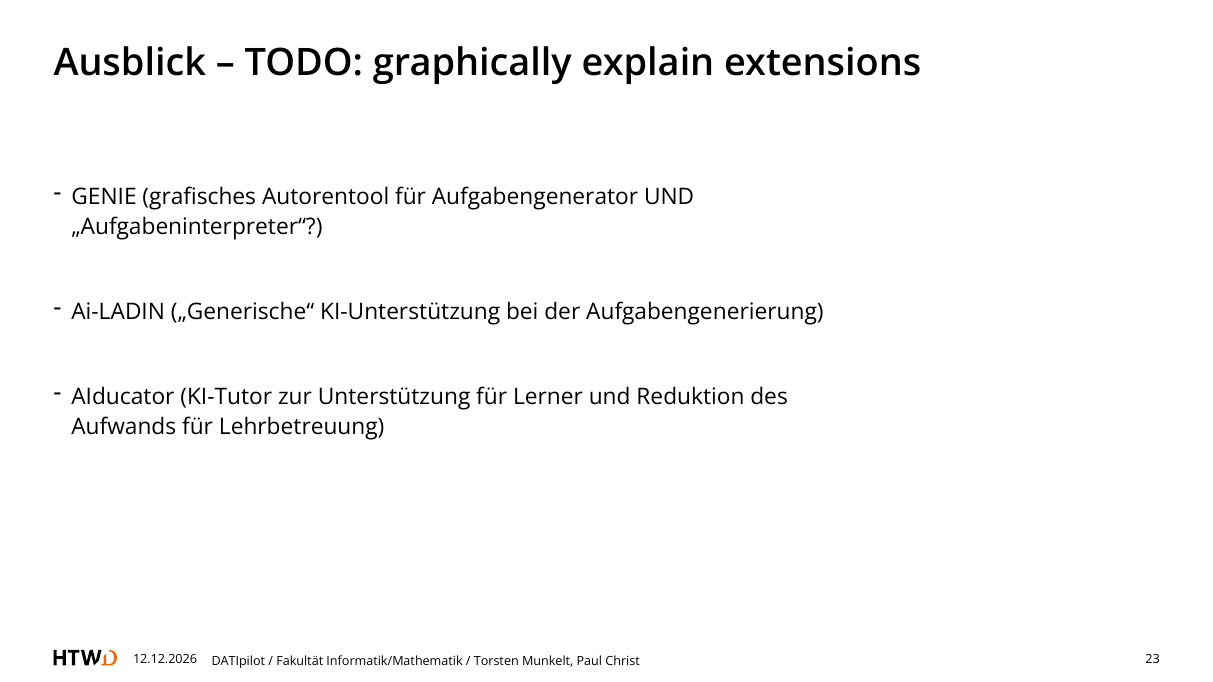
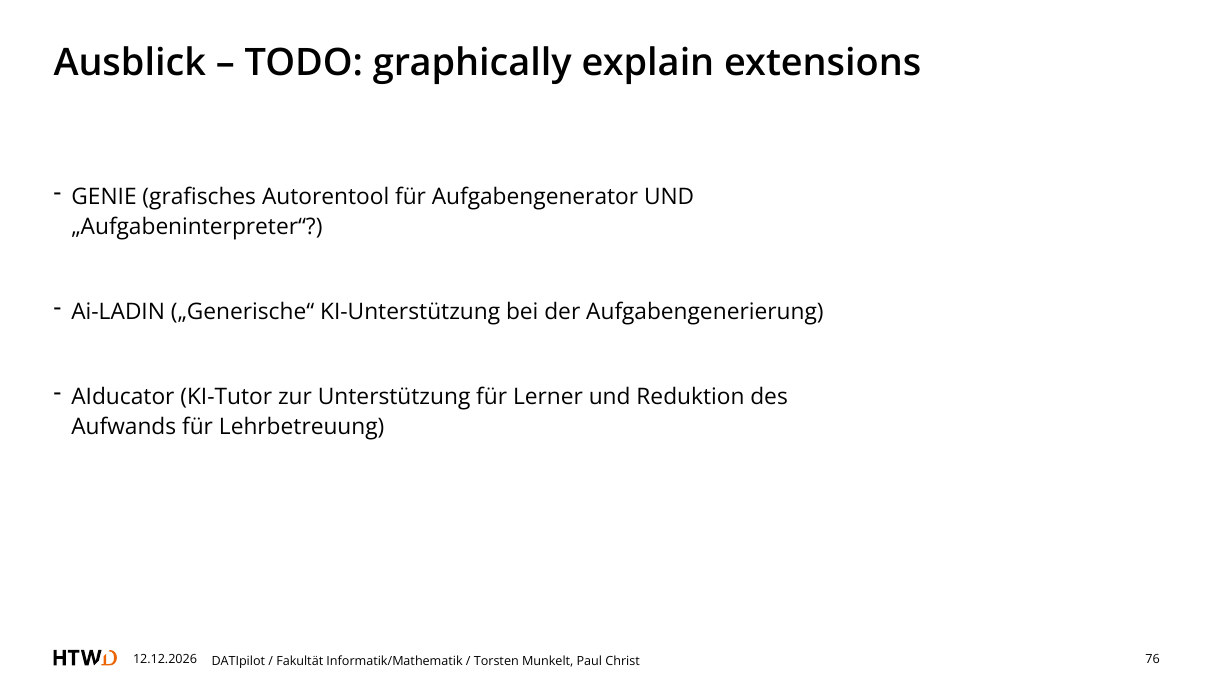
23: 23 -> 76
